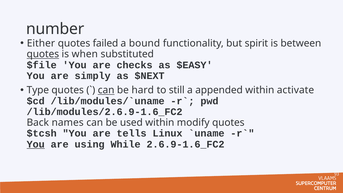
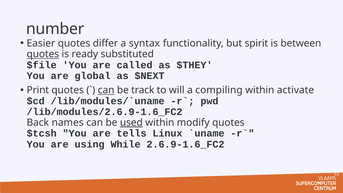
Either: Either -> Easier
failed: failed -> differ
bound: bound -> syntax
when: when -> ready
checks: checks -> called
$EASY: $EASY -> $THEY
simply: simply -> global
Type: Type -> Print
hard: hard -> track
still: still -> will
appended: appended -> compiling
used underline: none -> present
You at (36, 144) underline: present -> none
